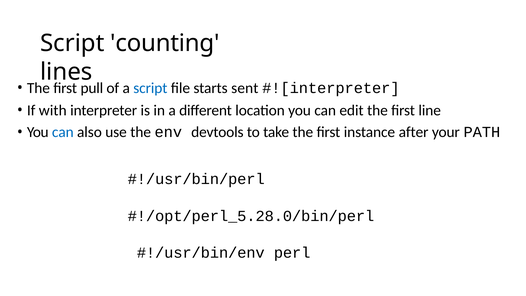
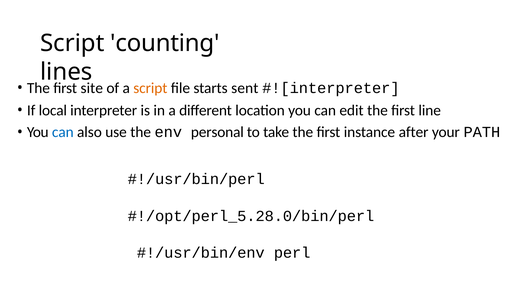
pull: pull -> site
script at (150, 88) colour: blue -> orange
with: with -> local
devtools: devtools -> personal
